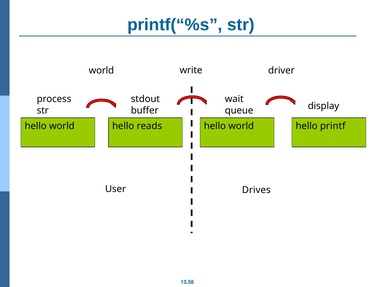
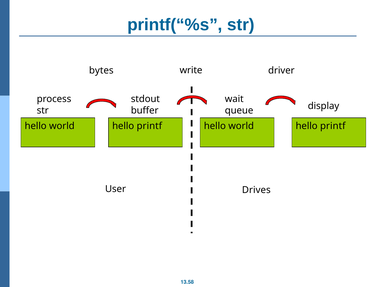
world at (101, 70): world -> bytes
reads at (149, 126): reads -> printf
